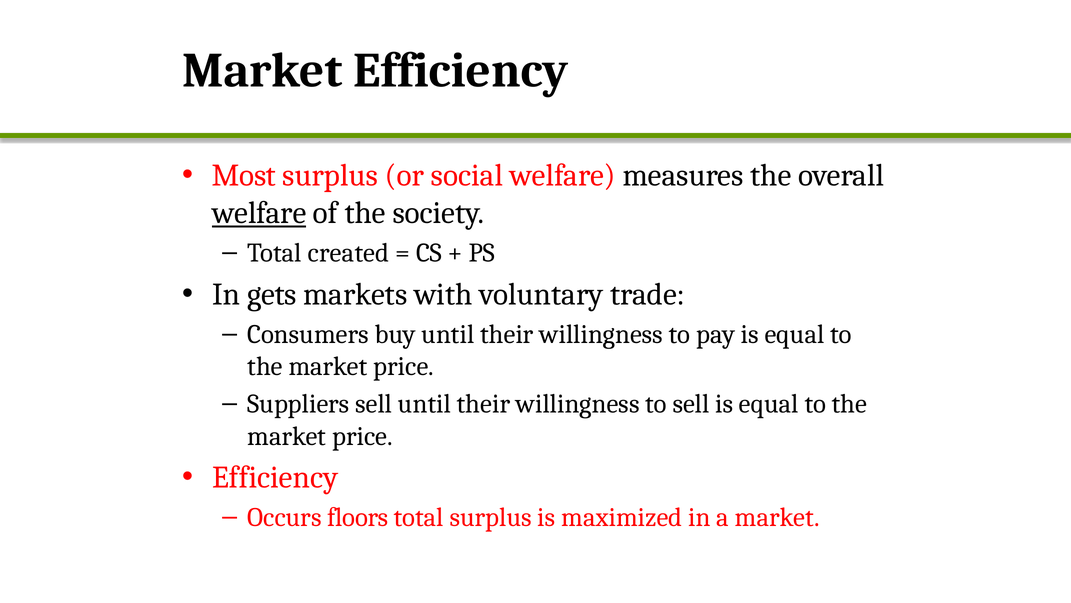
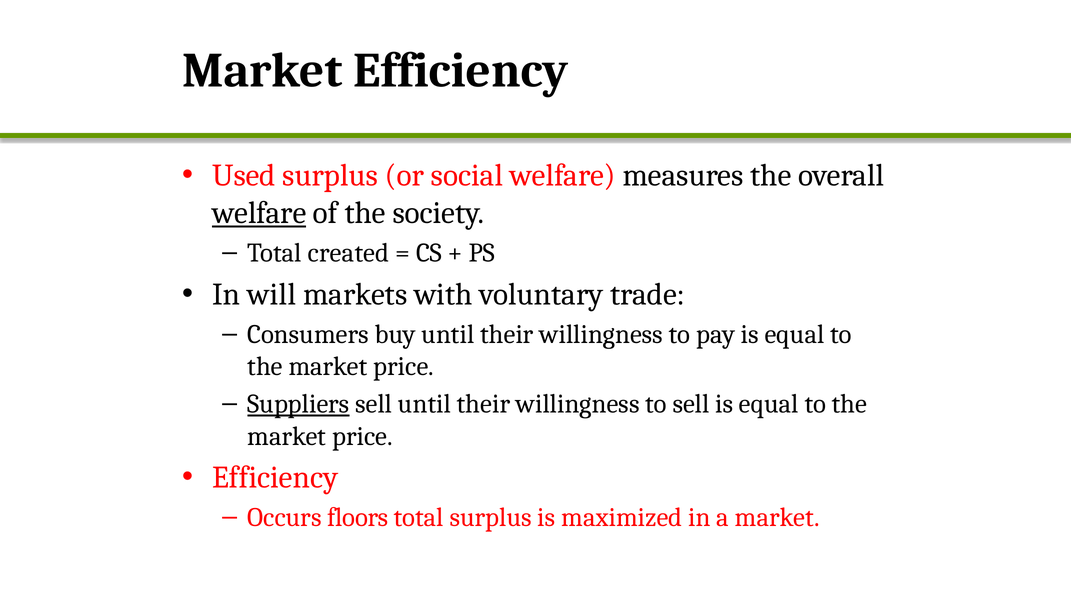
Most: Most -> Used
gets: gets -> will
Suppliers underline: none -> present
